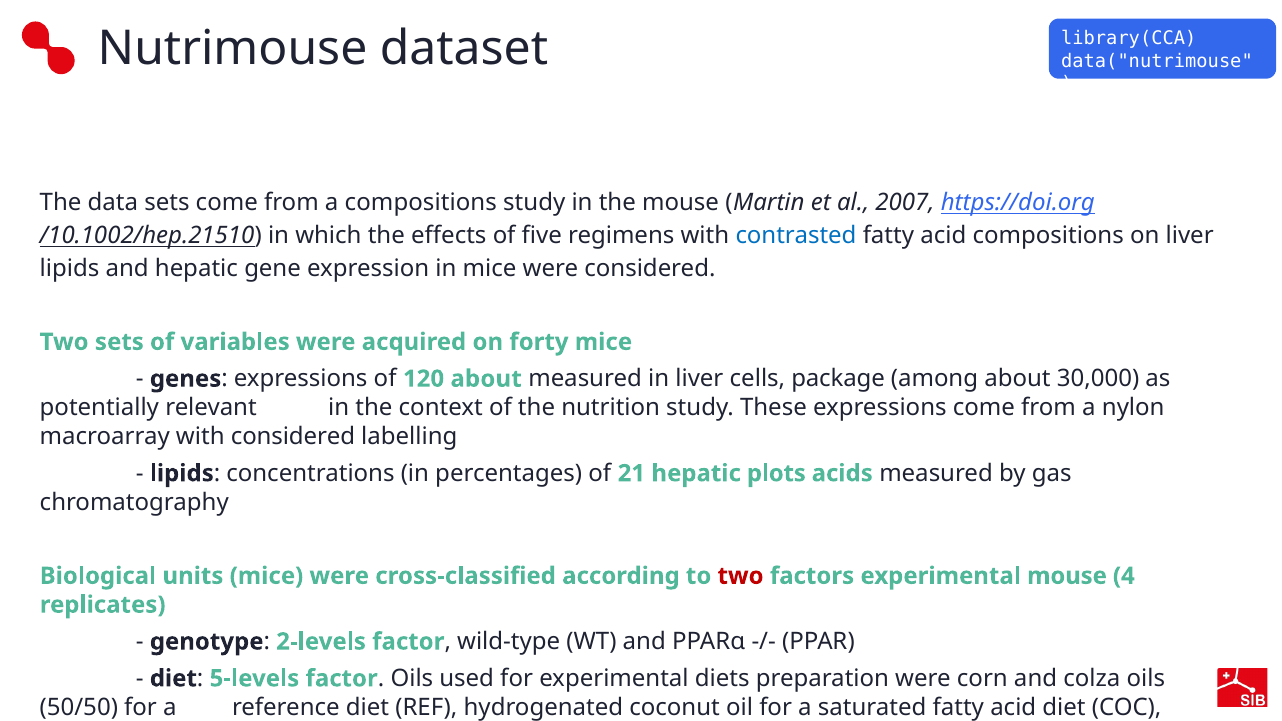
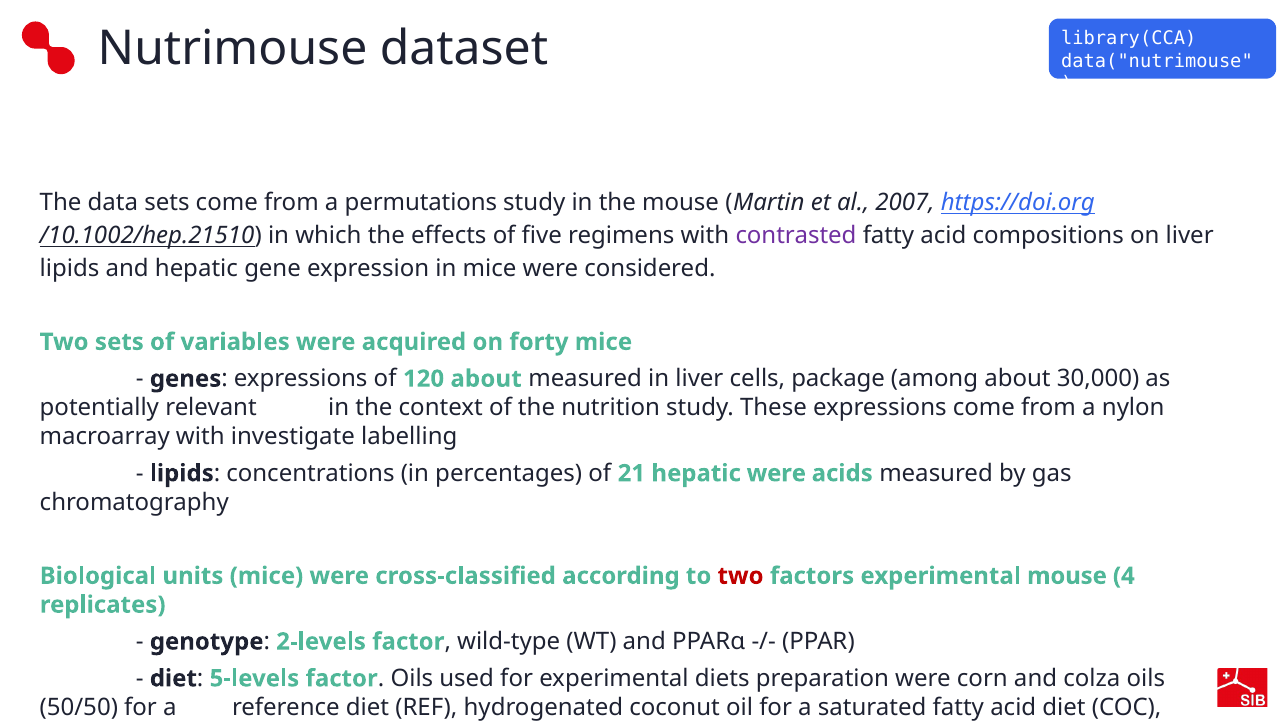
a compositions: compositions -> permutations
contrasted colour: blue -> purple
with considered: considered -> investigate
hepatic plots: plots -> were
